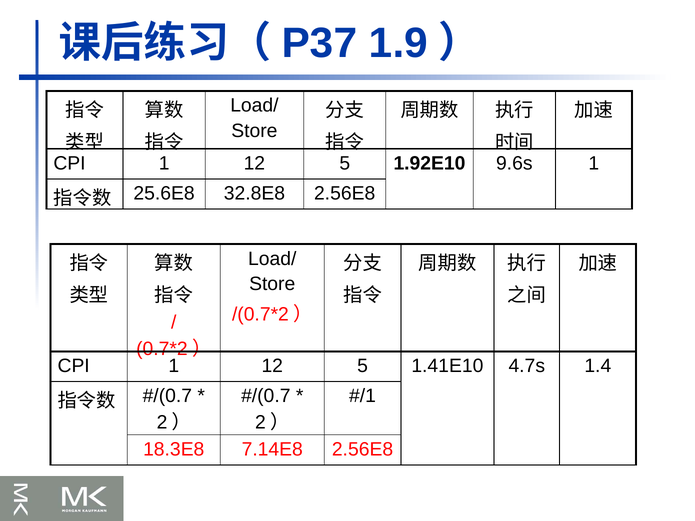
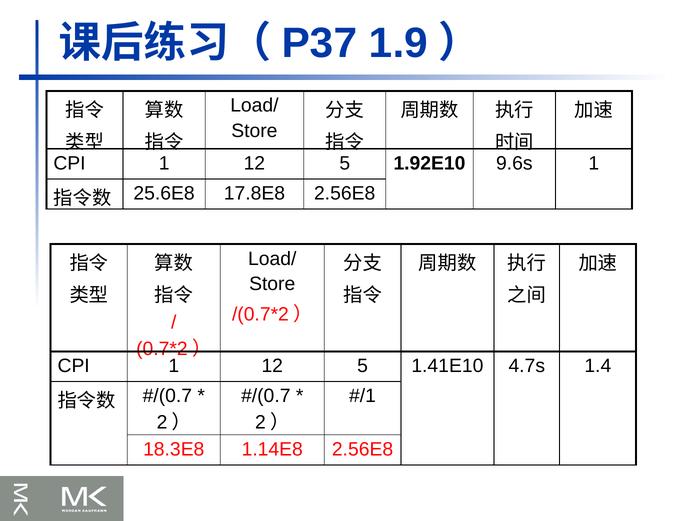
32.8E8: 32.8E8 -> 17.8E8
7.14E8: 7.14E8 -> 1.14E8
